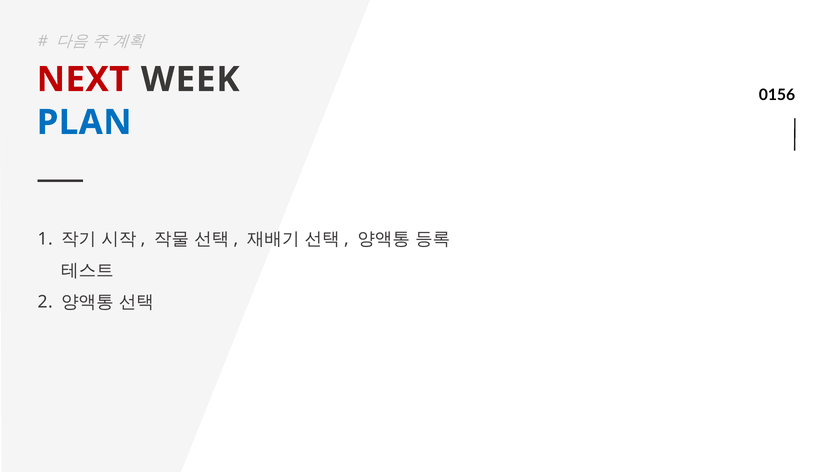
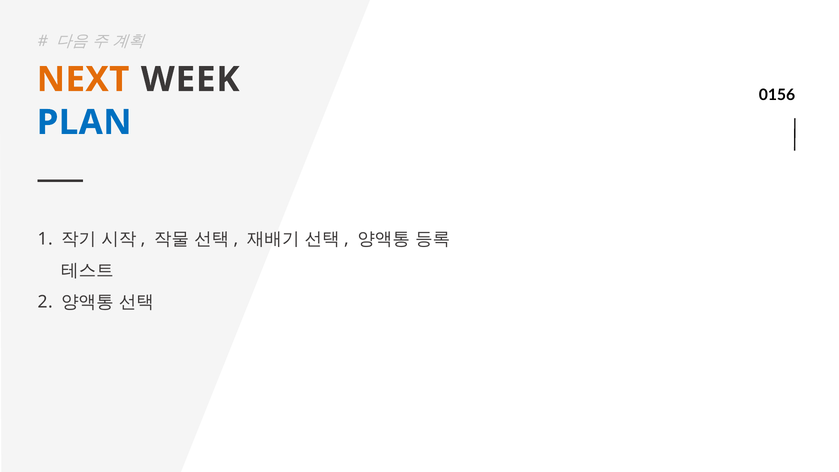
NEXT colour: red -> orange
